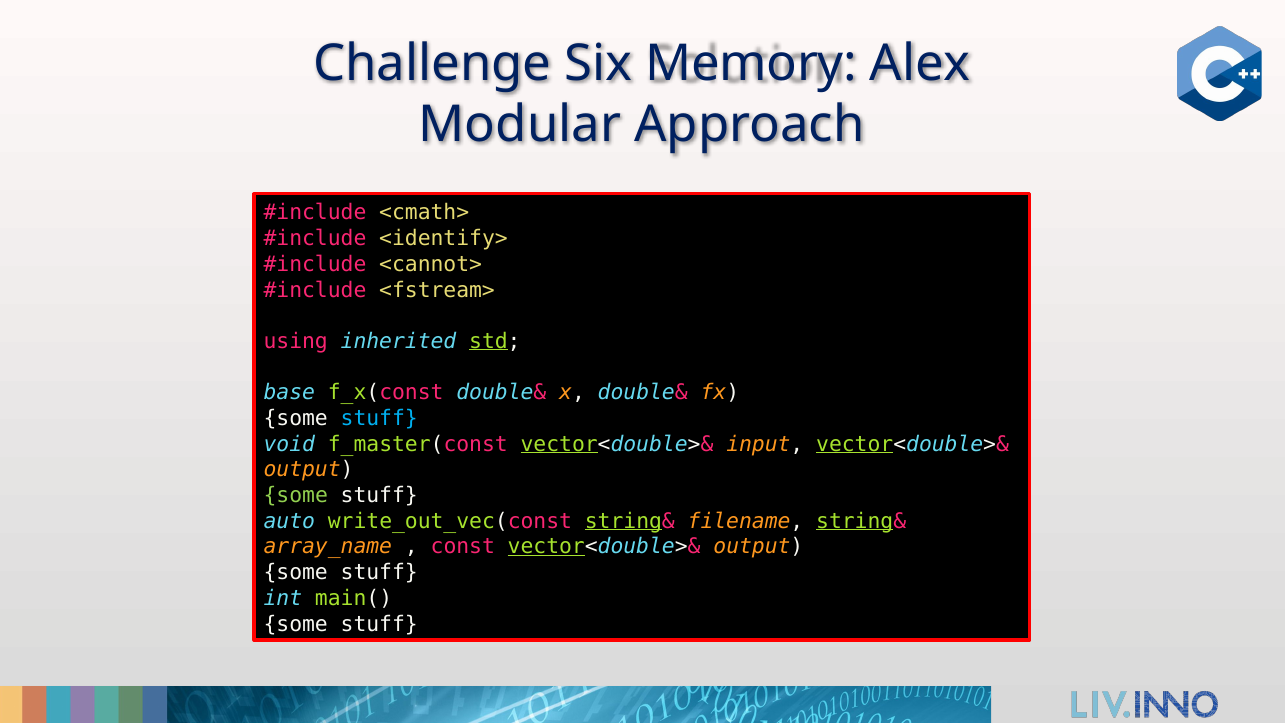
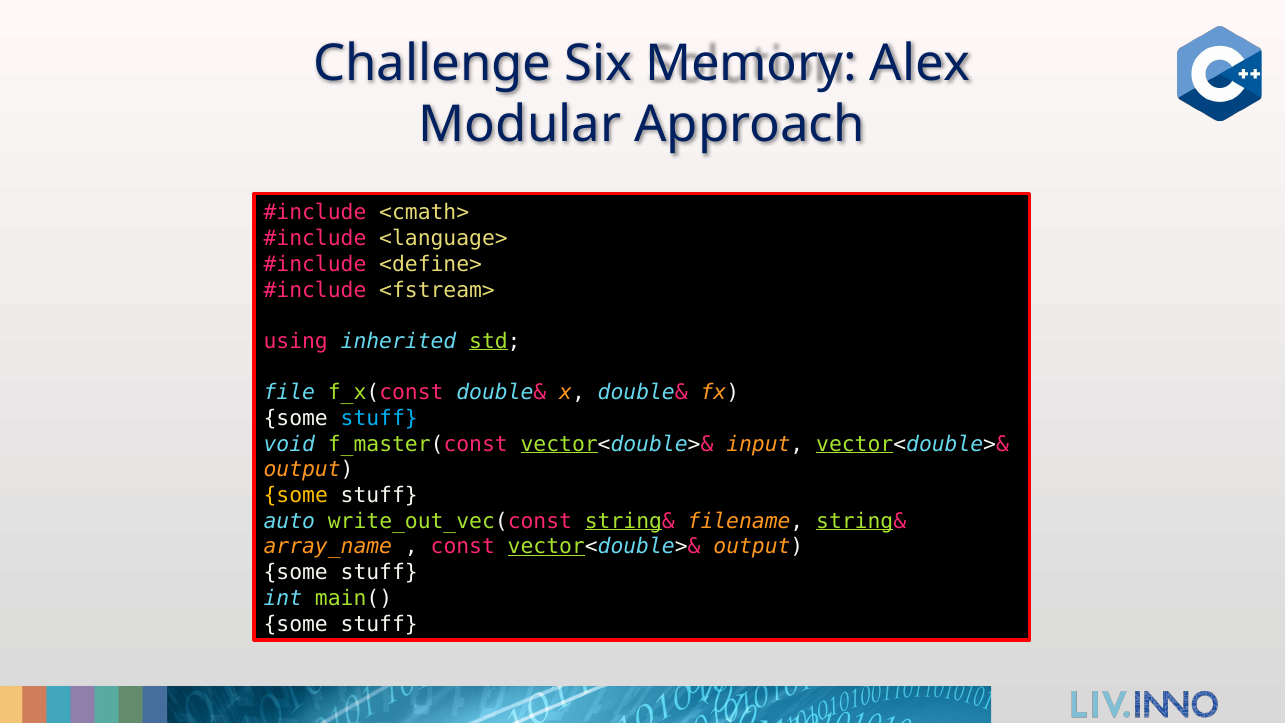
<identify>: <identify> -> <language>
<cannot>: <cannot> -> <define>
base: base -> file
some at (296, 495) colour: light green -> yellow
